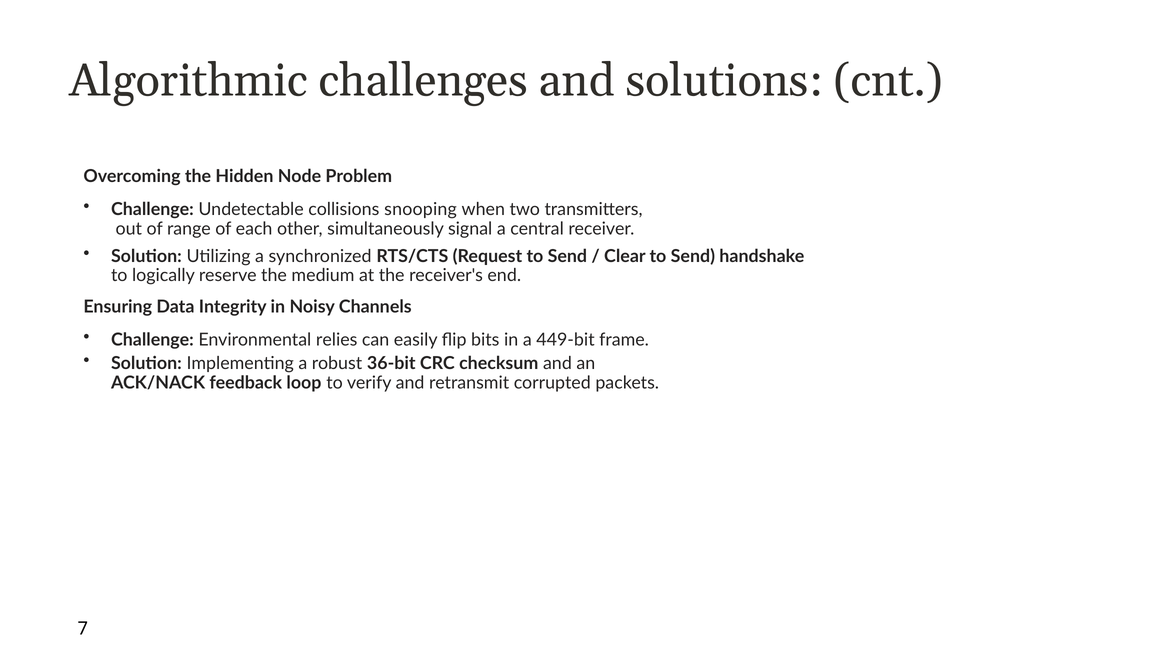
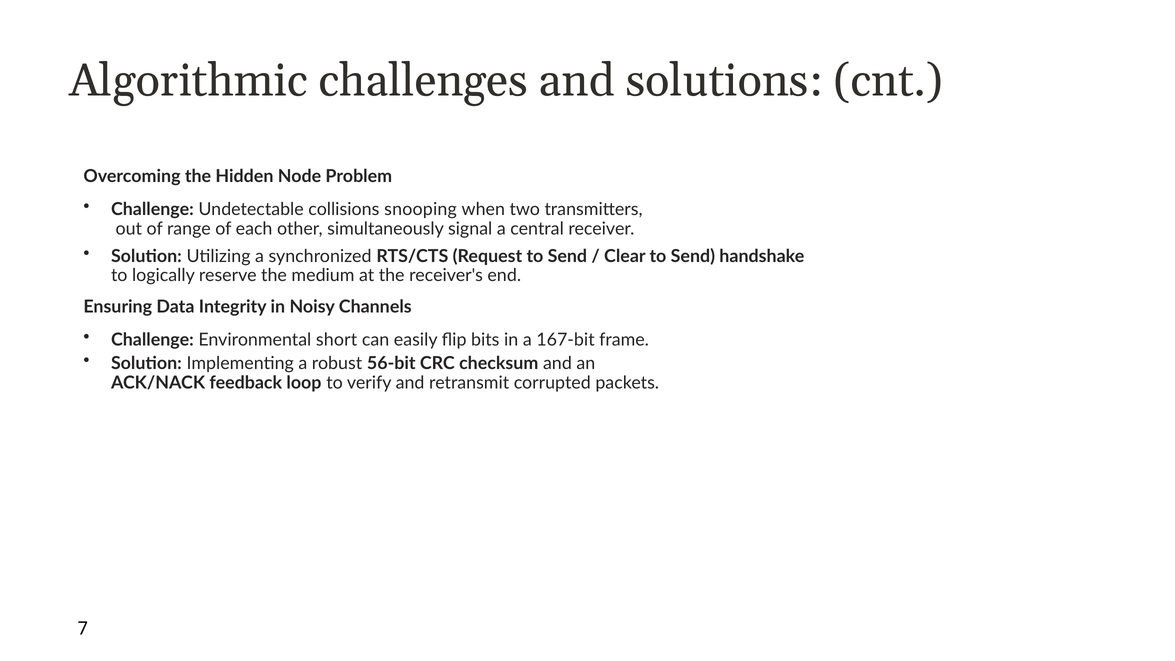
relies: relies -> short
449-bit: 449-bit -> 167-bit
36-bit: 36-bit -> 56-bit
